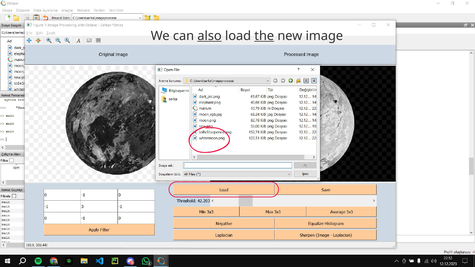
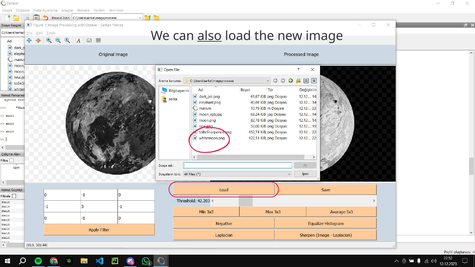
the underline: present -> none
